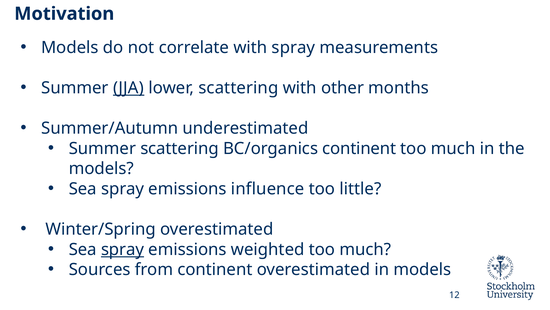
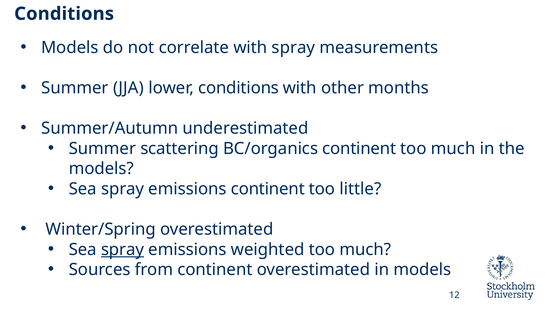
Motivation at (64, 14): Motivation -> Conditions
JJA underline: present -> none
lower scattering: scattering -> conditions
emissions influence: influence -> continent
